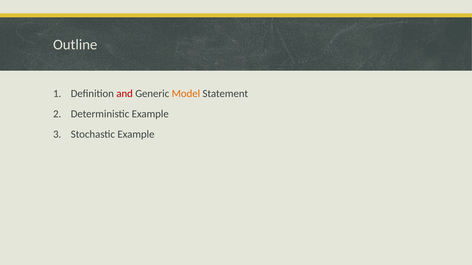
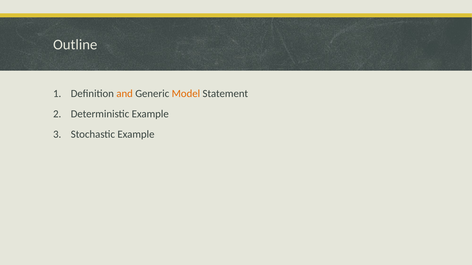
and colour: red -> orange
